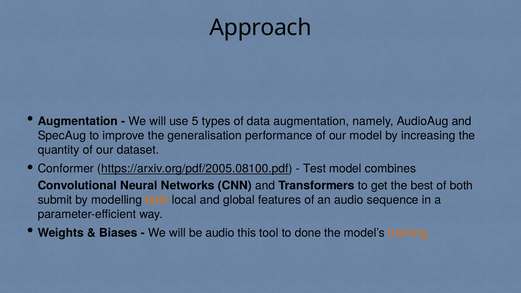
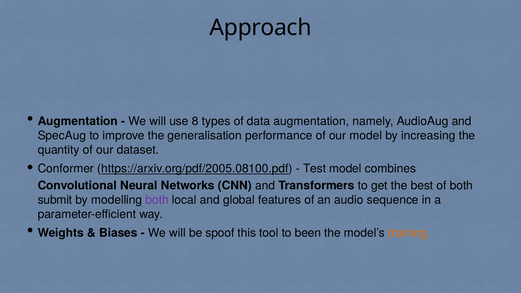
5: 5 -> 8
both at (157, 200) colour: orange -> purple
be audio: audio -> spoof
done: done -> been
